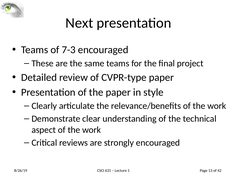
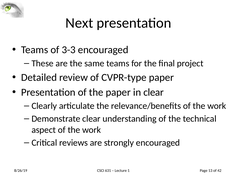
7-3: 7-3 -> 3-3
in style: style -> clear
